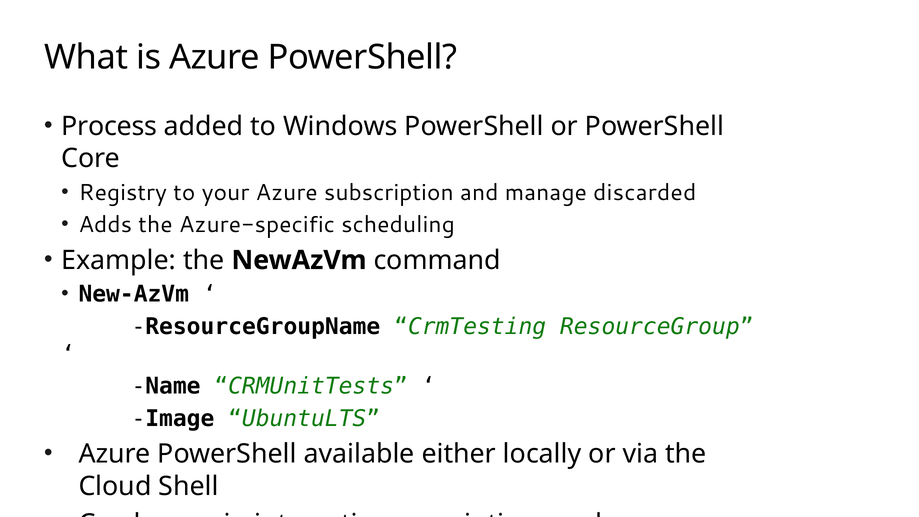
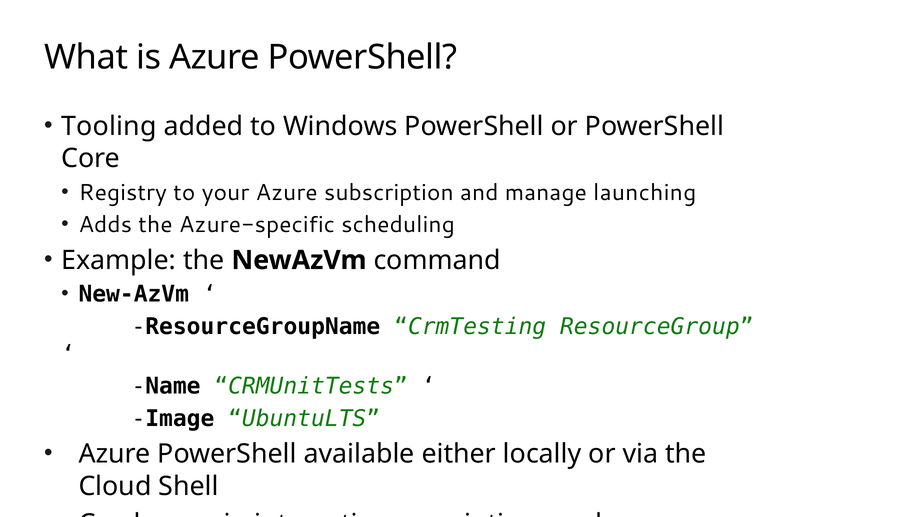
Process: Process -> Tooling
discarded: discarded -> launching
